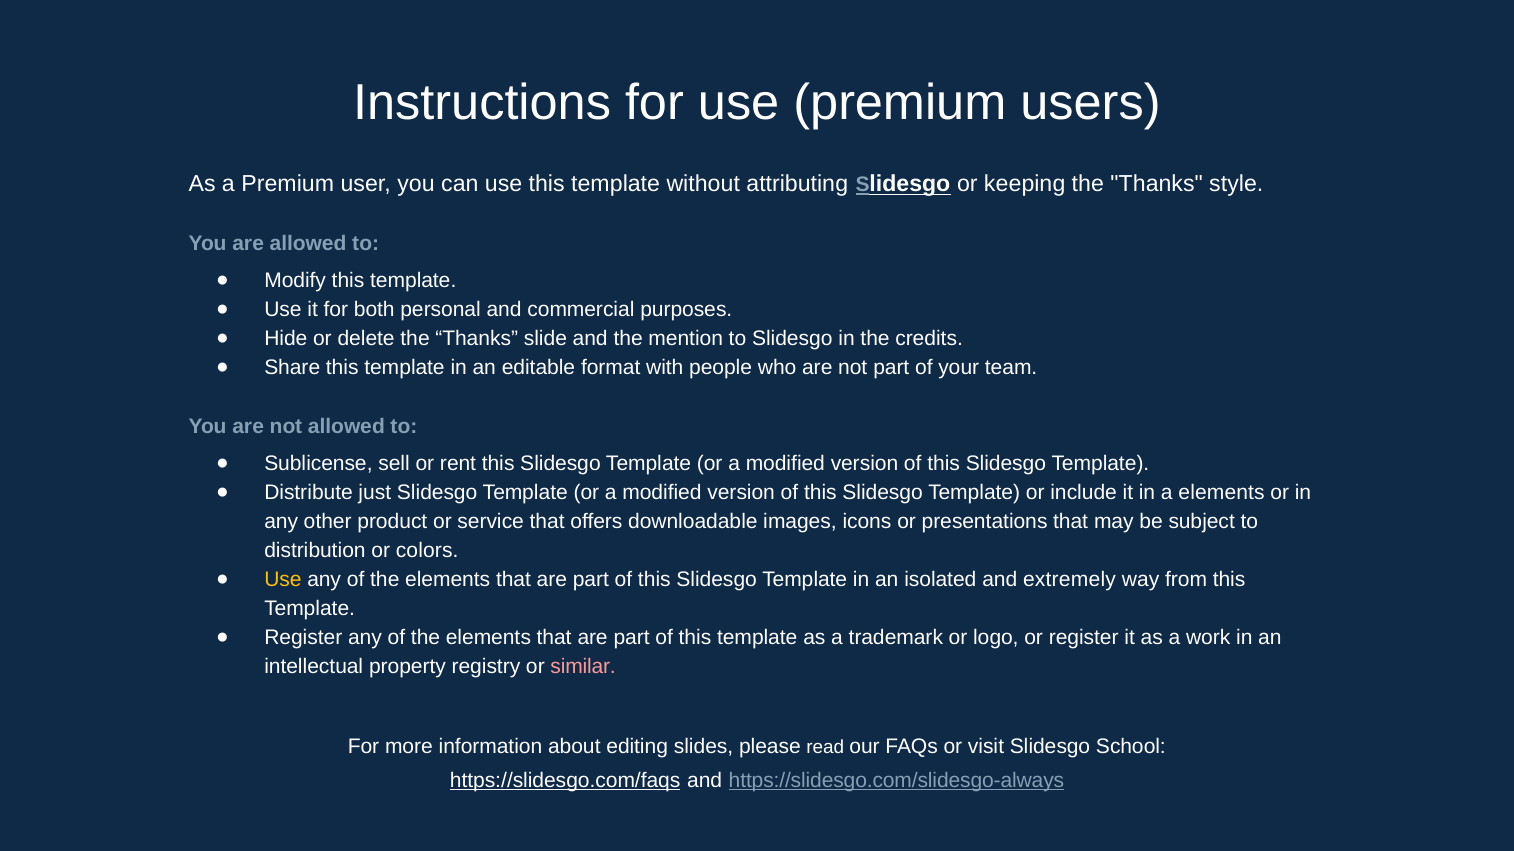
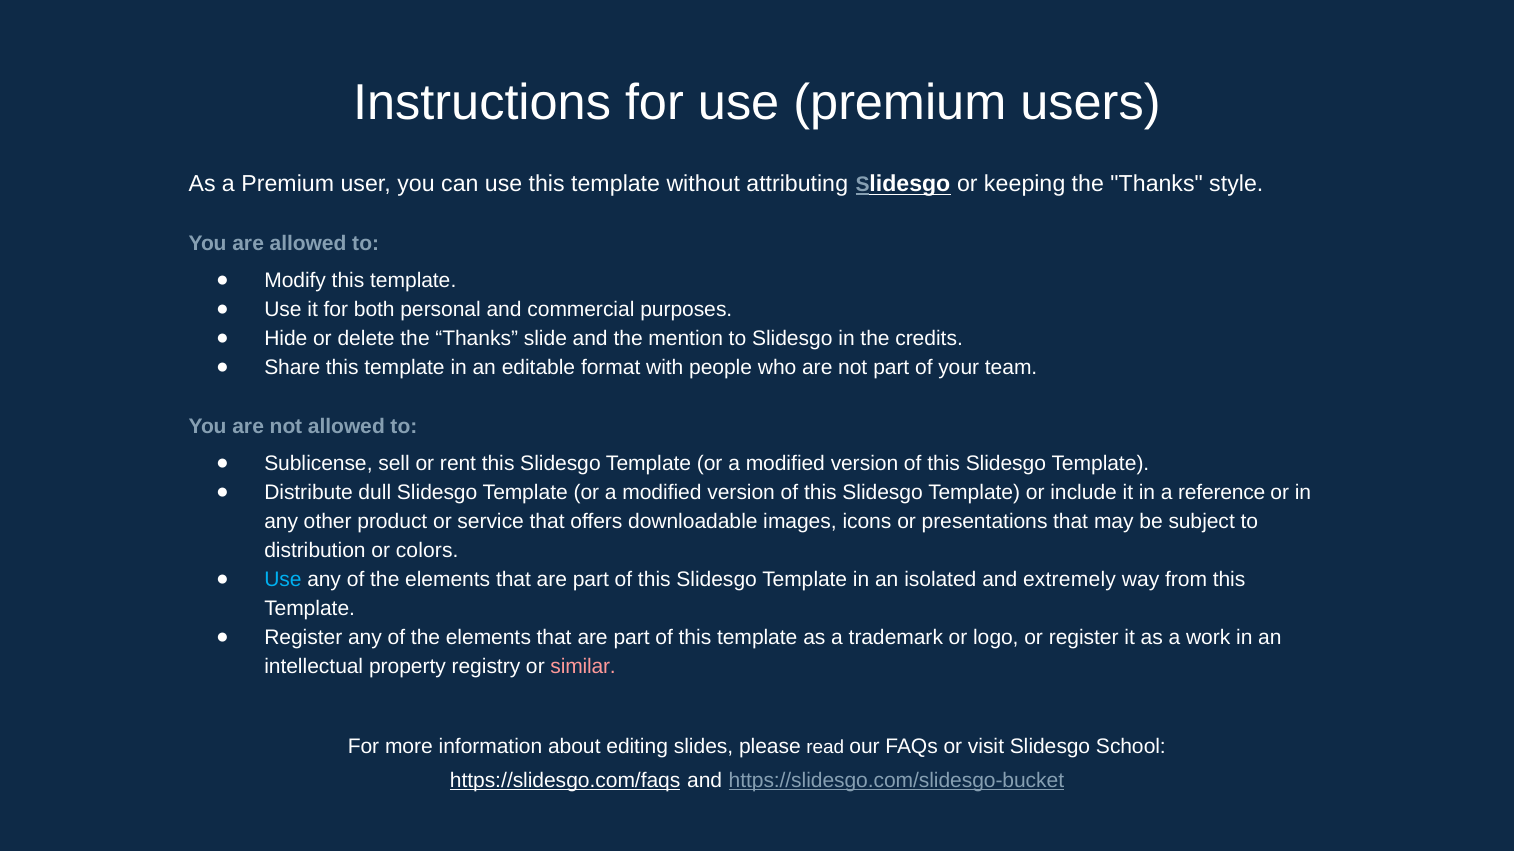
just: just -> dull
a elements: elements -> reference
Use at (283, 580) colour: yellow -> light blue
https://slidesgo.com/slidesgo-always: https://slidesgo.com/slidesgo-always -> https://slidesgo.com/slidesgo-bucket
